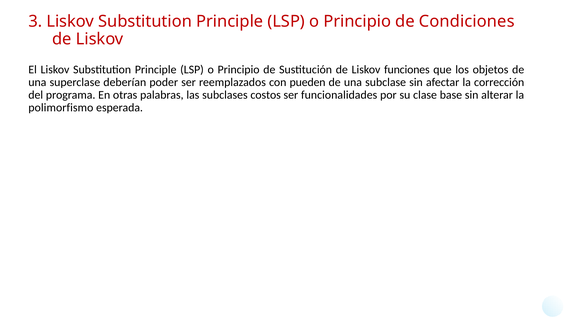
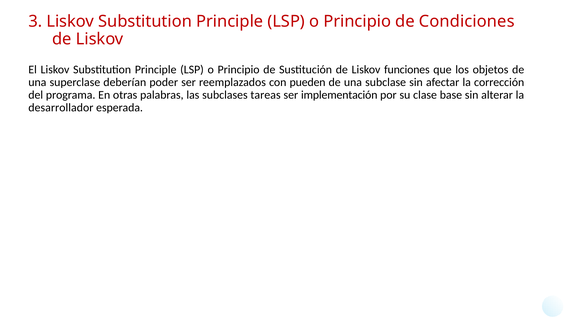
costos: costos -> tareas
funcionalidades: funcionalidades -> implementación
polimorfismo: polimorfismo -> desarrollador
